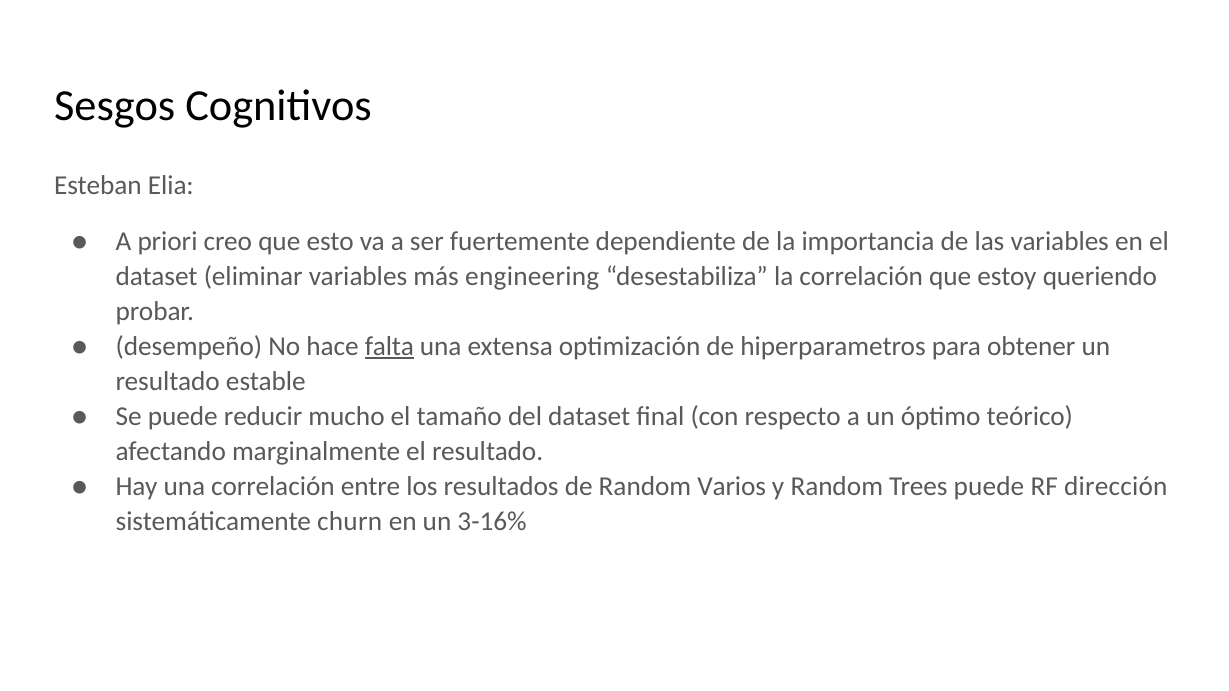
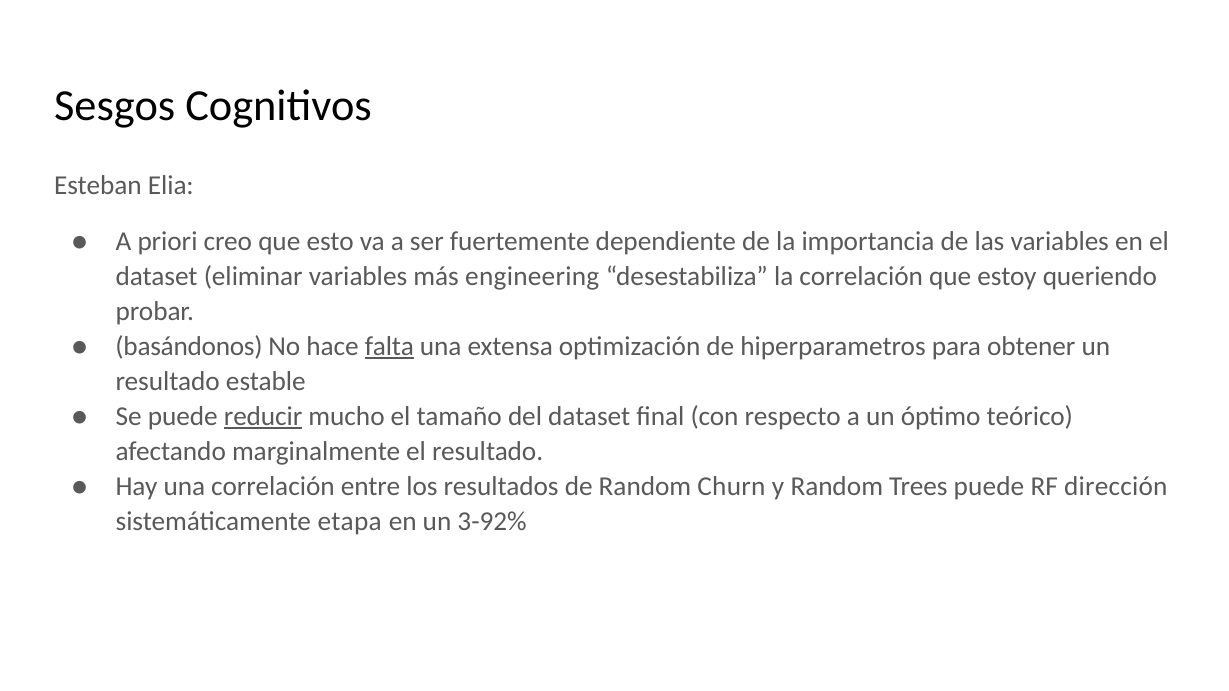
desempeño: desempeño -> basándonos
reducir underline: none -> present
Varios: Varios -> Churn
churn: churn -> etapa
3-16%: 3-16% -> 3-92%
